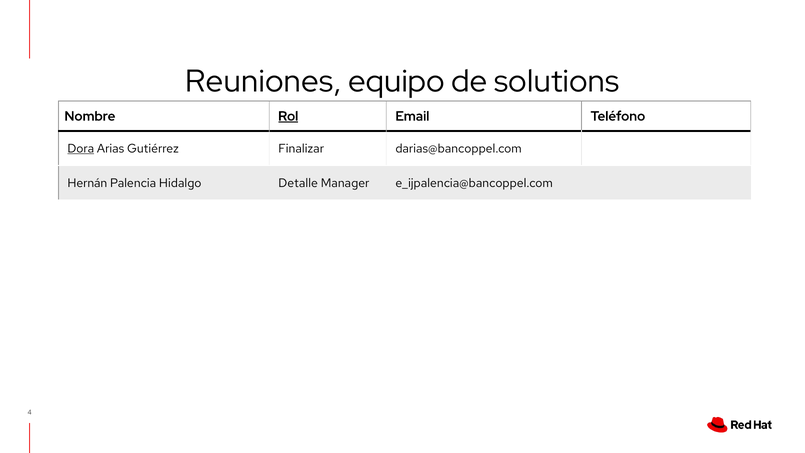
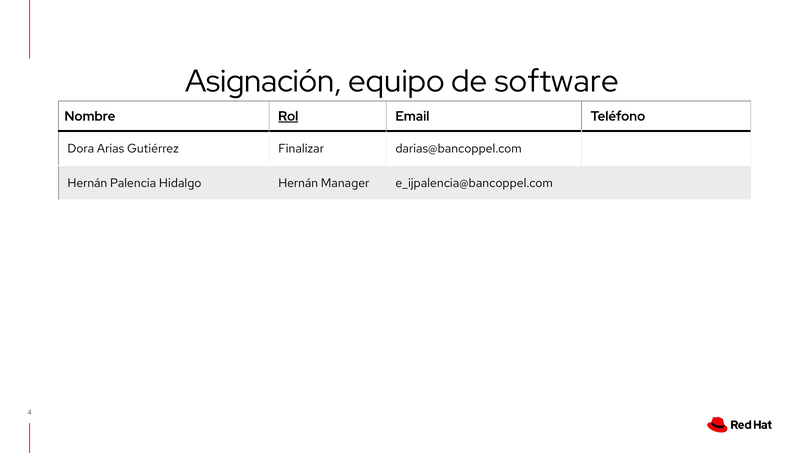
Reuniones: Reuniones -> Asignación
solutions: solutions -> software
Dora underline: present -> none
Hidalgo Detalle: Detalle -> Hernán
